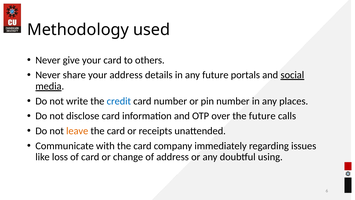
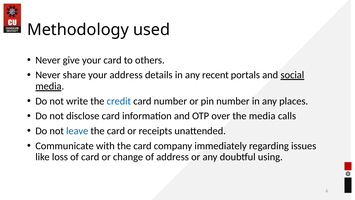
any future: future -> recent
the future: future -> media
leave colour: orange -> blue
